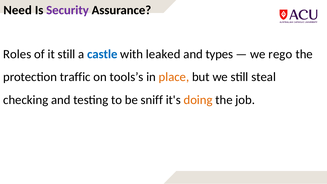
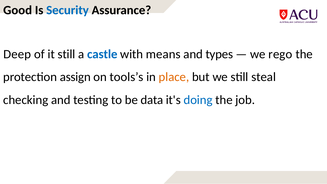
Need: Need -> Good
Security colour: purple -> blue
Roles: Roles -> Deep
leaked: leaked -> means
traffic: traffic -> assign
sniff: sniff -> data
doing colour: orange -> blue
